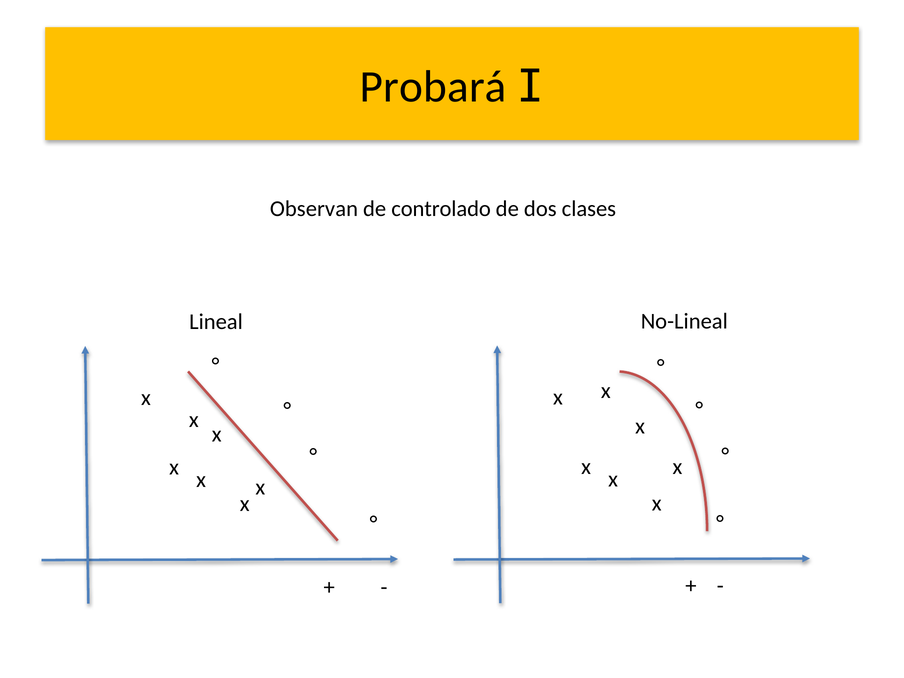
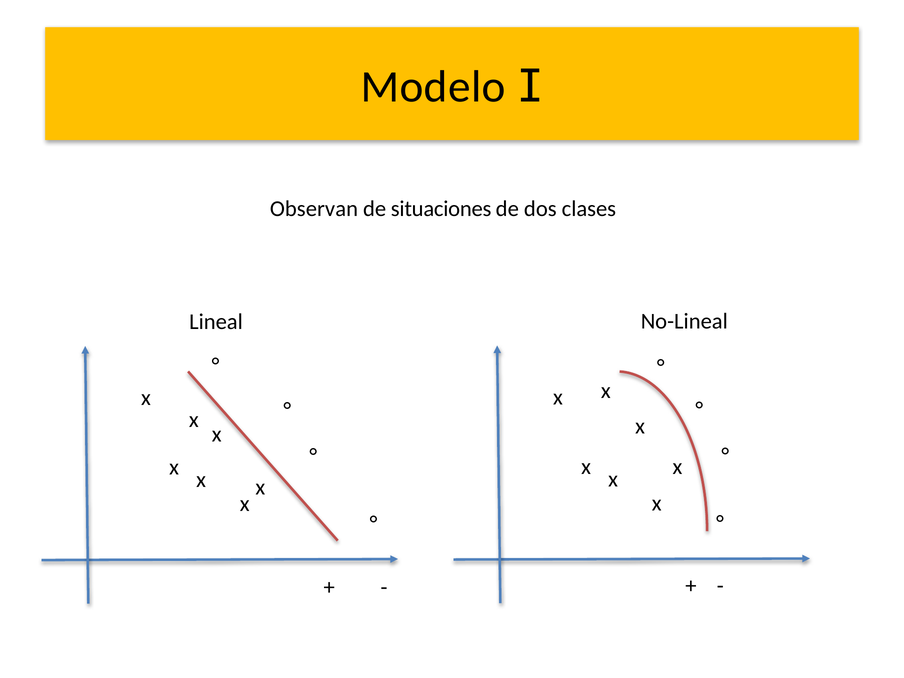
Probará: Probará -> Modelo
controlado: controlado -> situaciones
